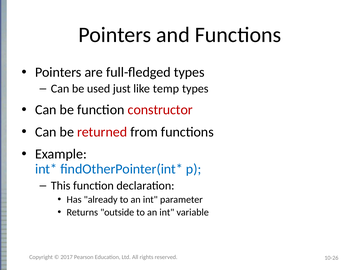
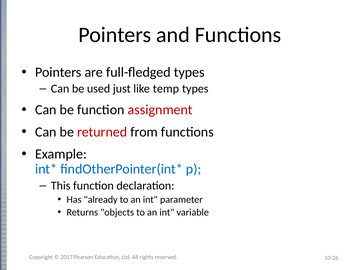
constructor: constructor -> assignment
outside: outside -> objects
